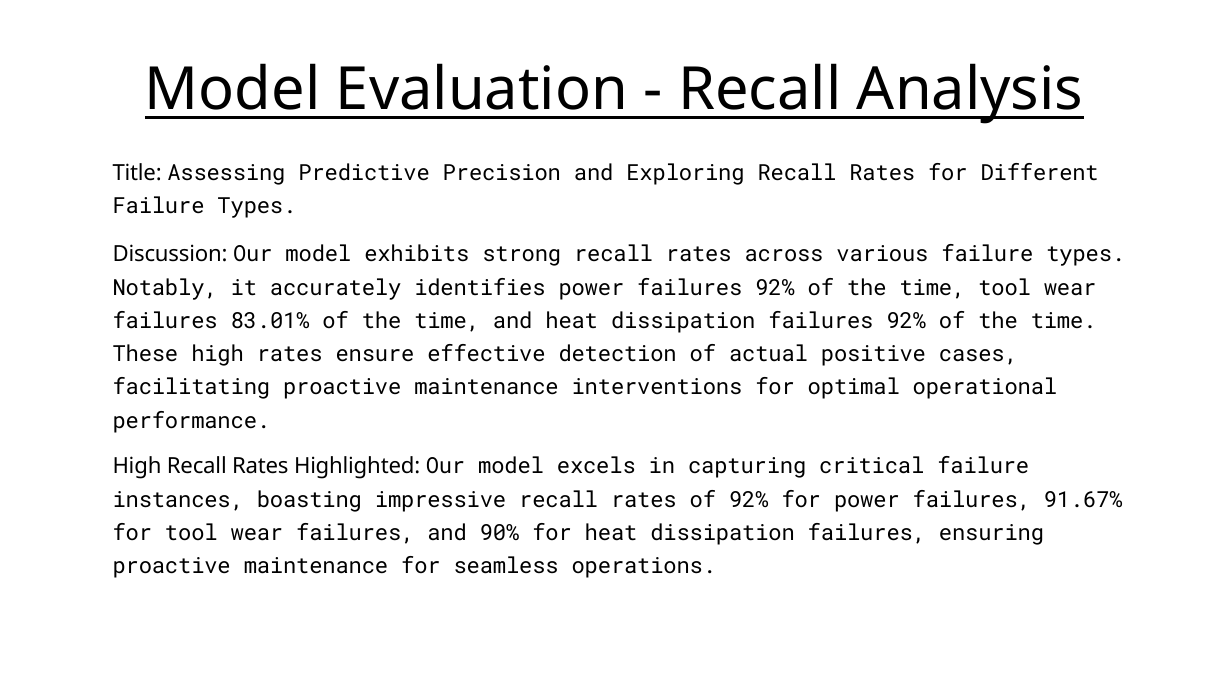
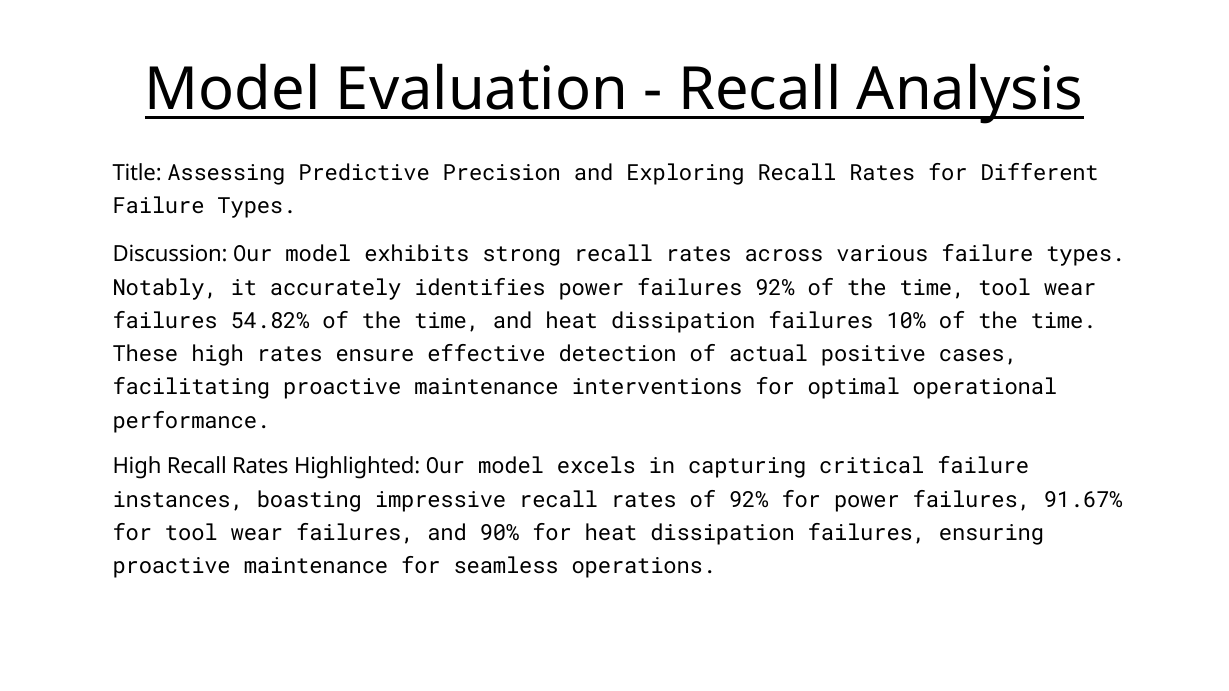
83.01%: 83.01% -> 54.82%
dissipation failures 92%: 92% -> 10%
